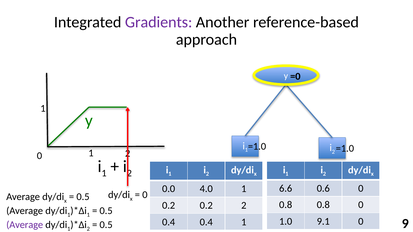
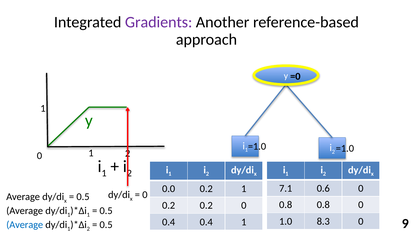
6.6: 6.6 -> 7.1
0.0 4.0: 4.0 -> 0.2
0.2 2: 2 -> 0
9.1: 9.1 -> 8.3
Average at (25, 225) colour: purple -> blue
